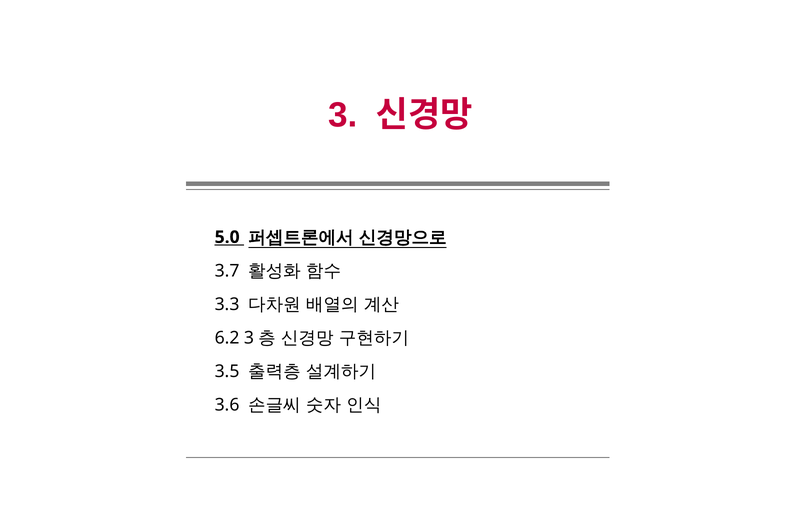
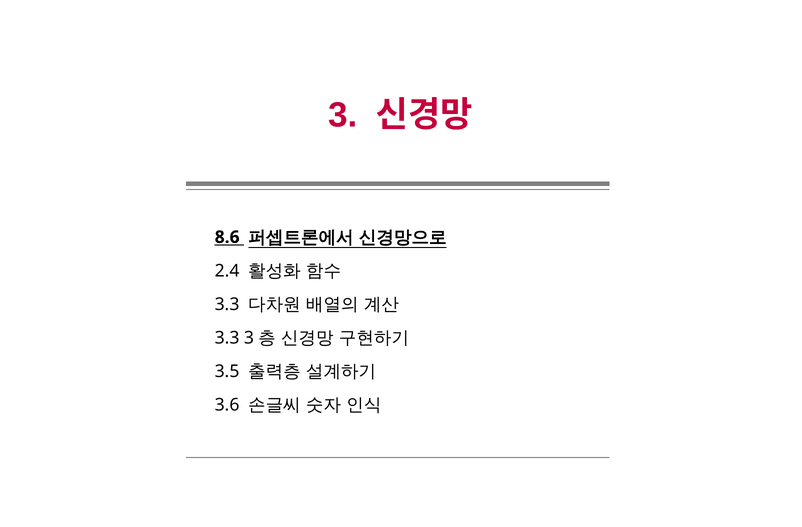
5.0: 5.0 -> 8.6
3.7: 3.7 -> 2.4
6.2 at (227, 338): 6.2 -> 3.3
